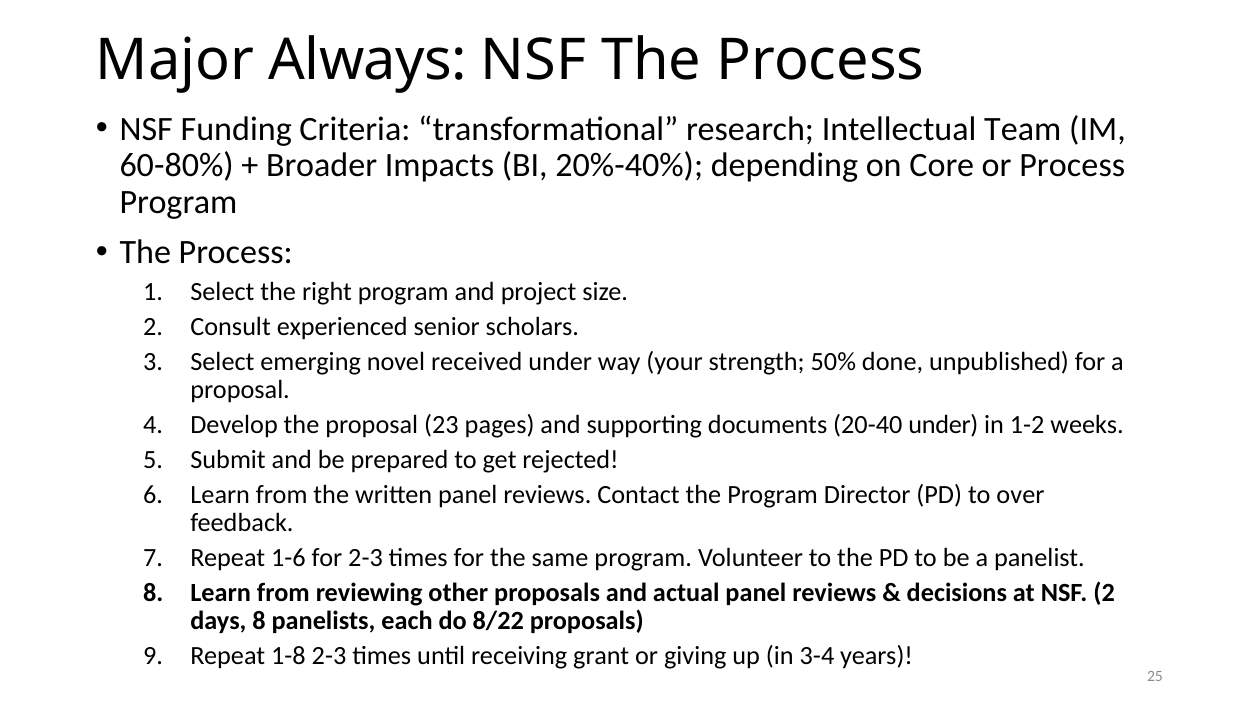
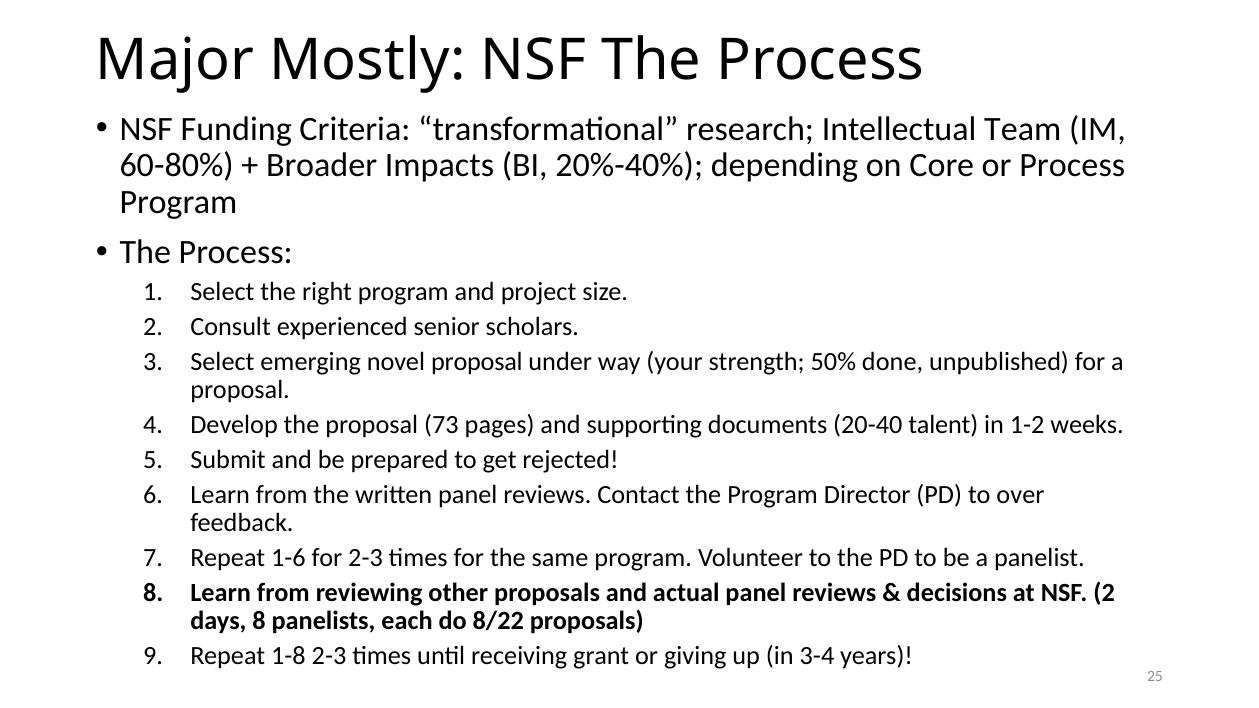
Always: Always -> Mostly
novel received: received -> proposal
23: 23 -> 73
20-40 under: under -> talent
